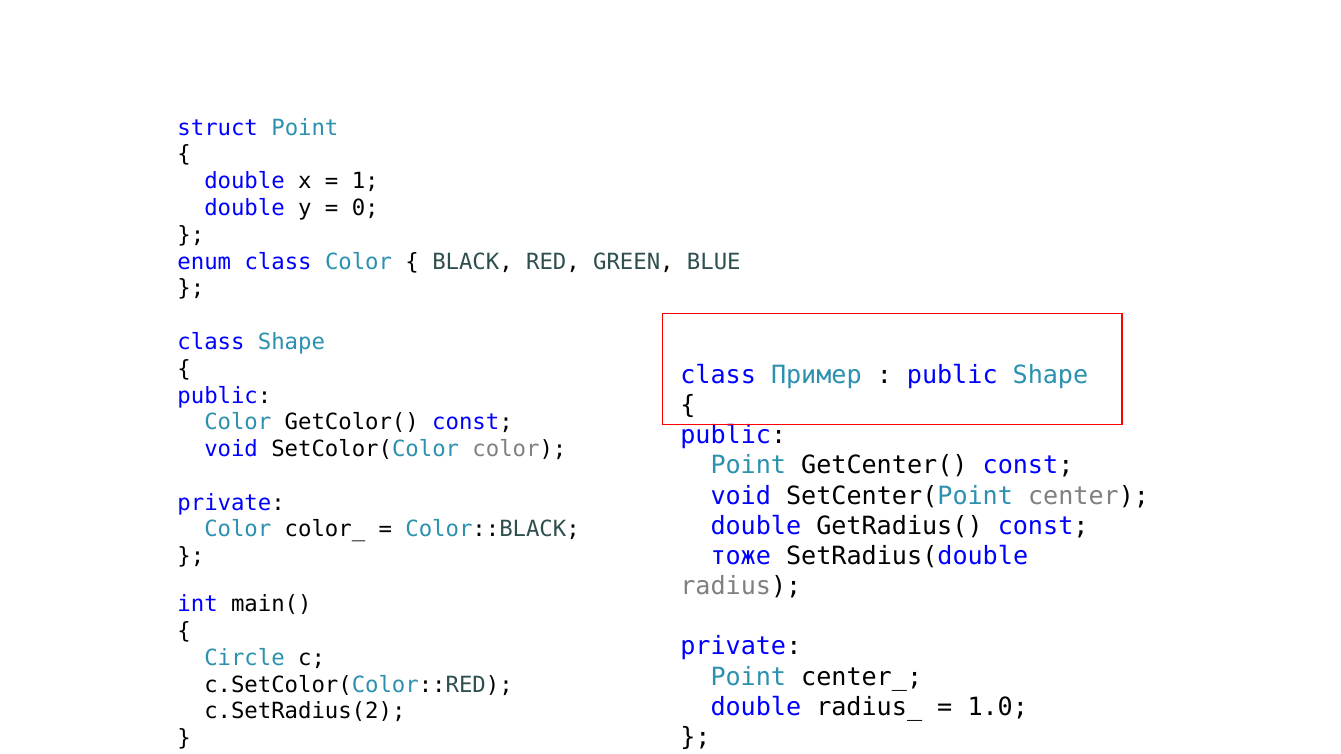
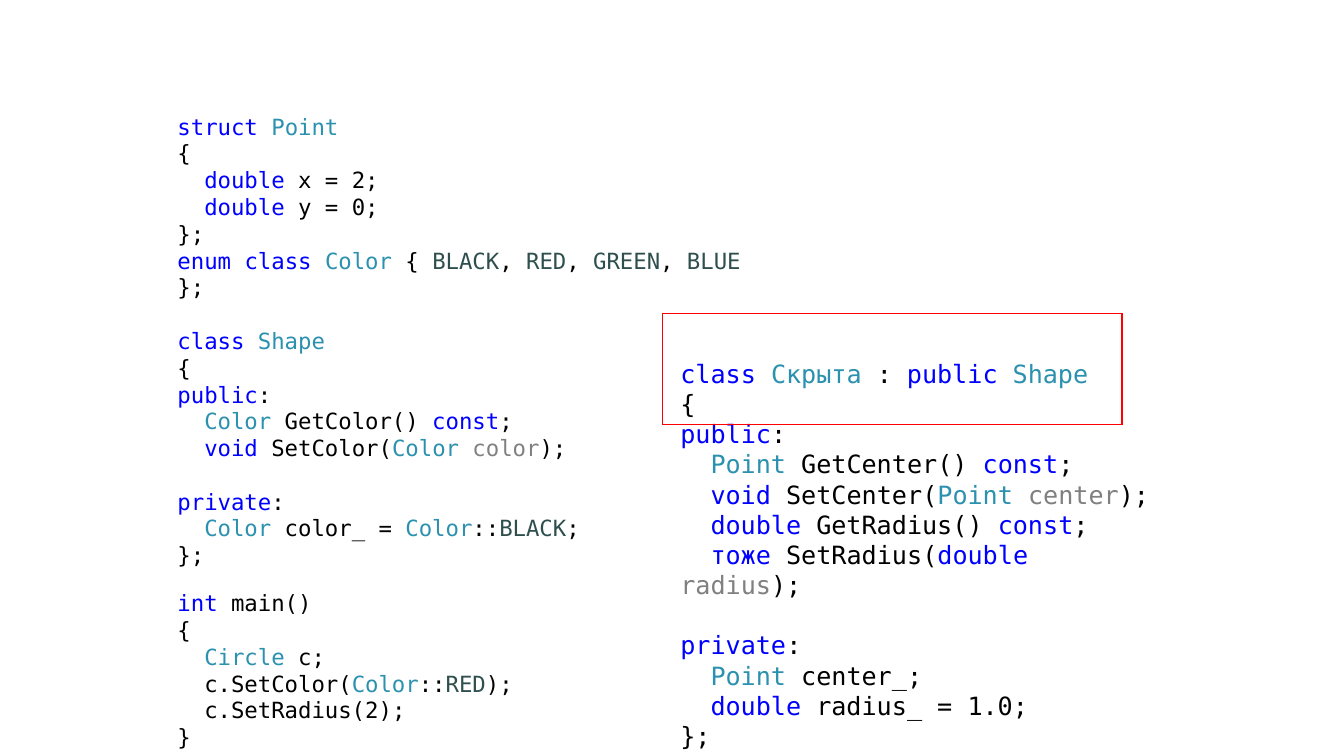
1: 1 -> 2
Пример: Пример -> Скрыта
